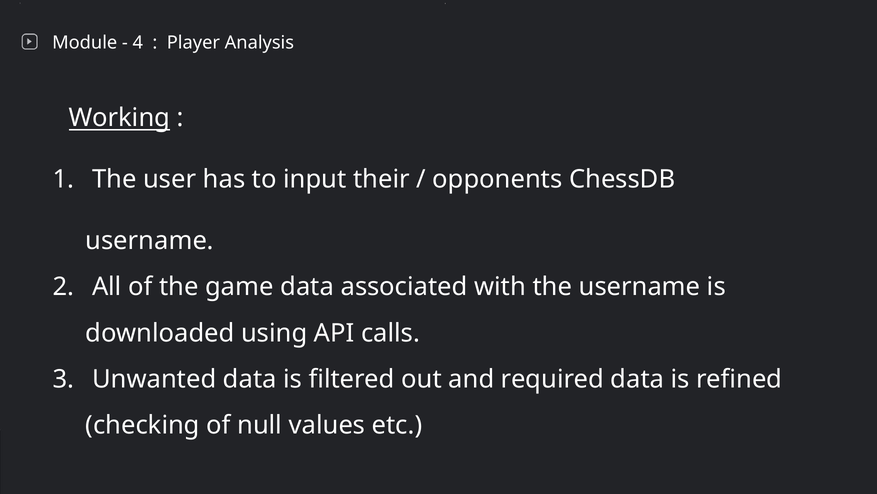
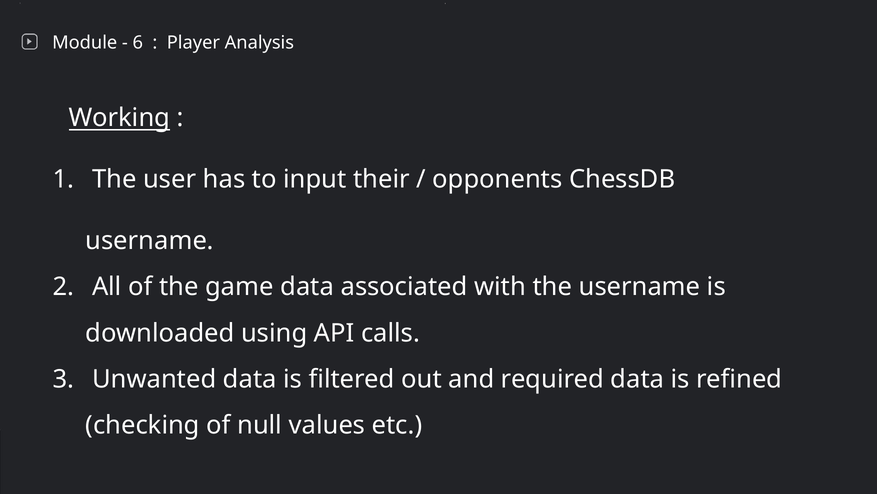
4: 4 -> 6
